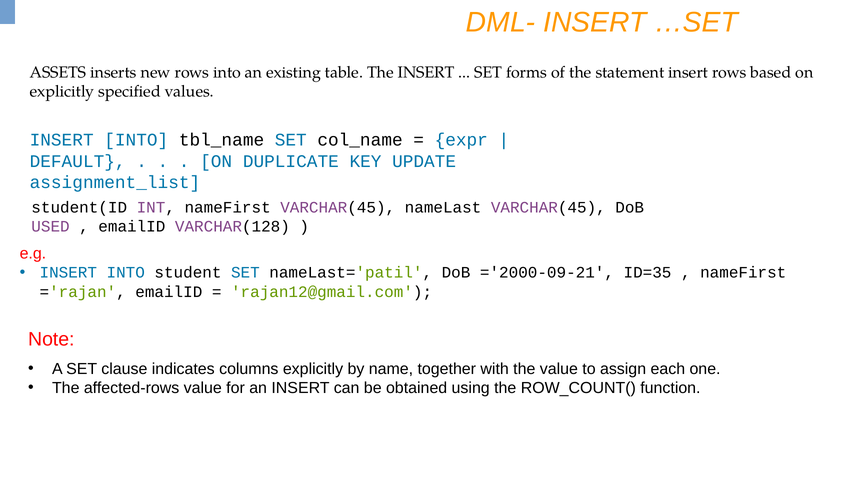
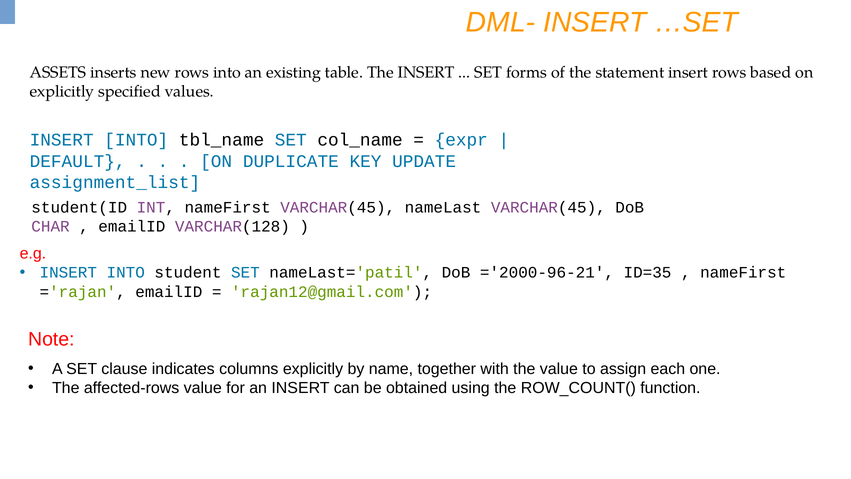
USED: USED -> CHAR
='2000-09-21: ='2000-09-21 -> ='2000-96-21
